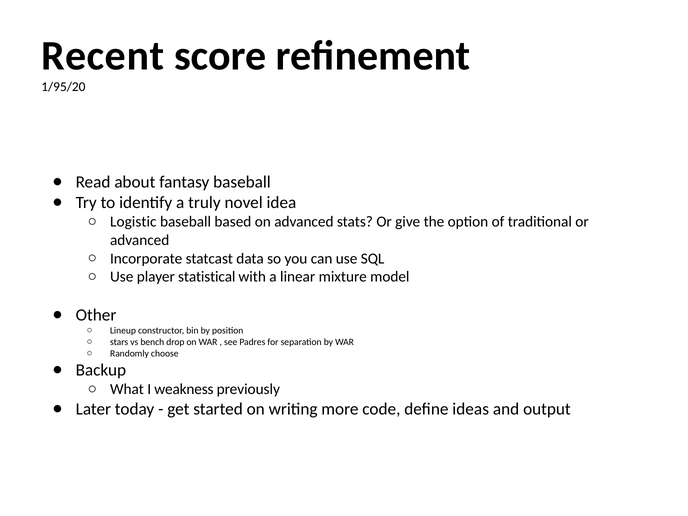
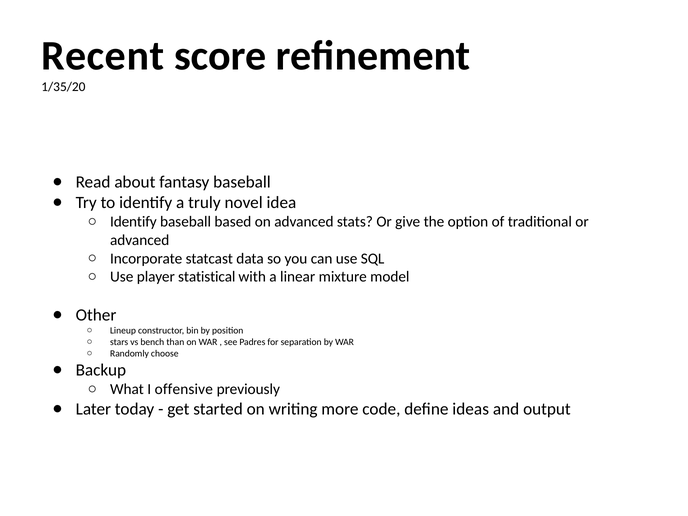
1/95/20: 1/95/20 -> 1/35/20
Logistic at (133, 222): Logistic -> Identify
drop: drop -> than
weakness: weakness -> offensive
